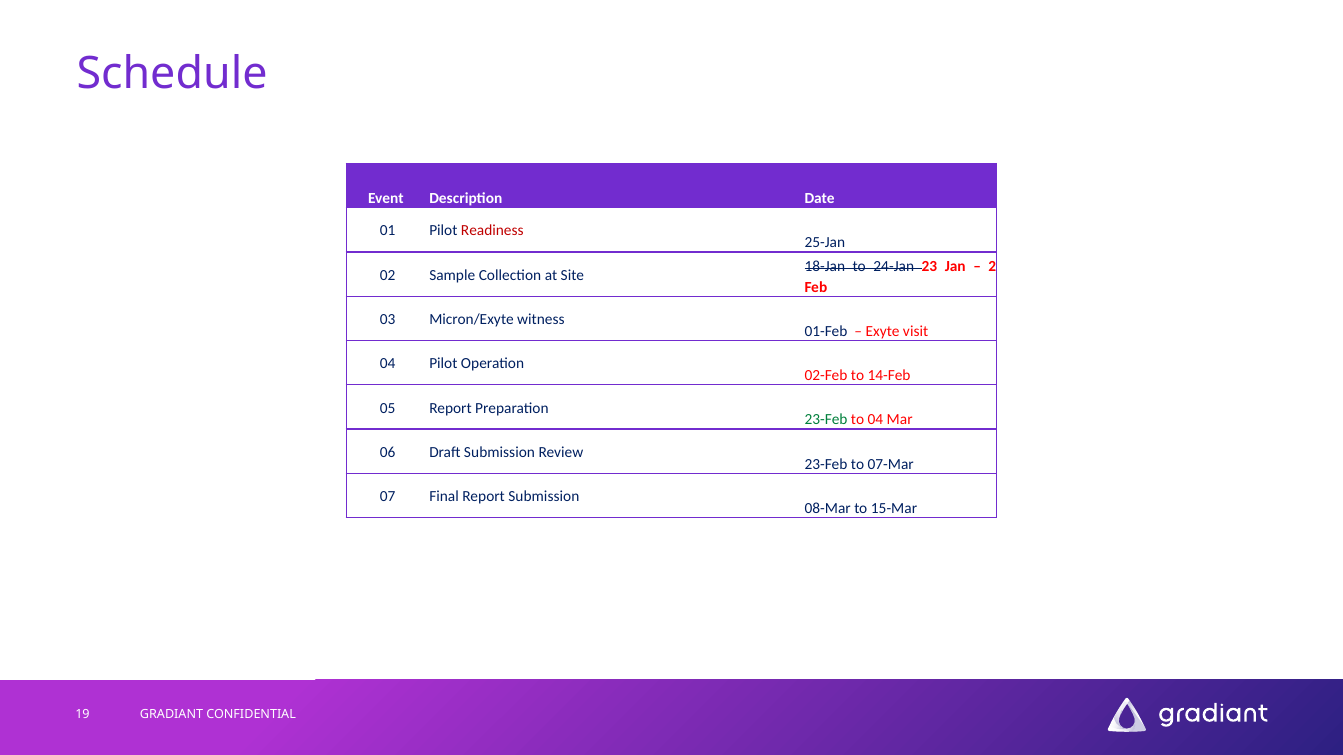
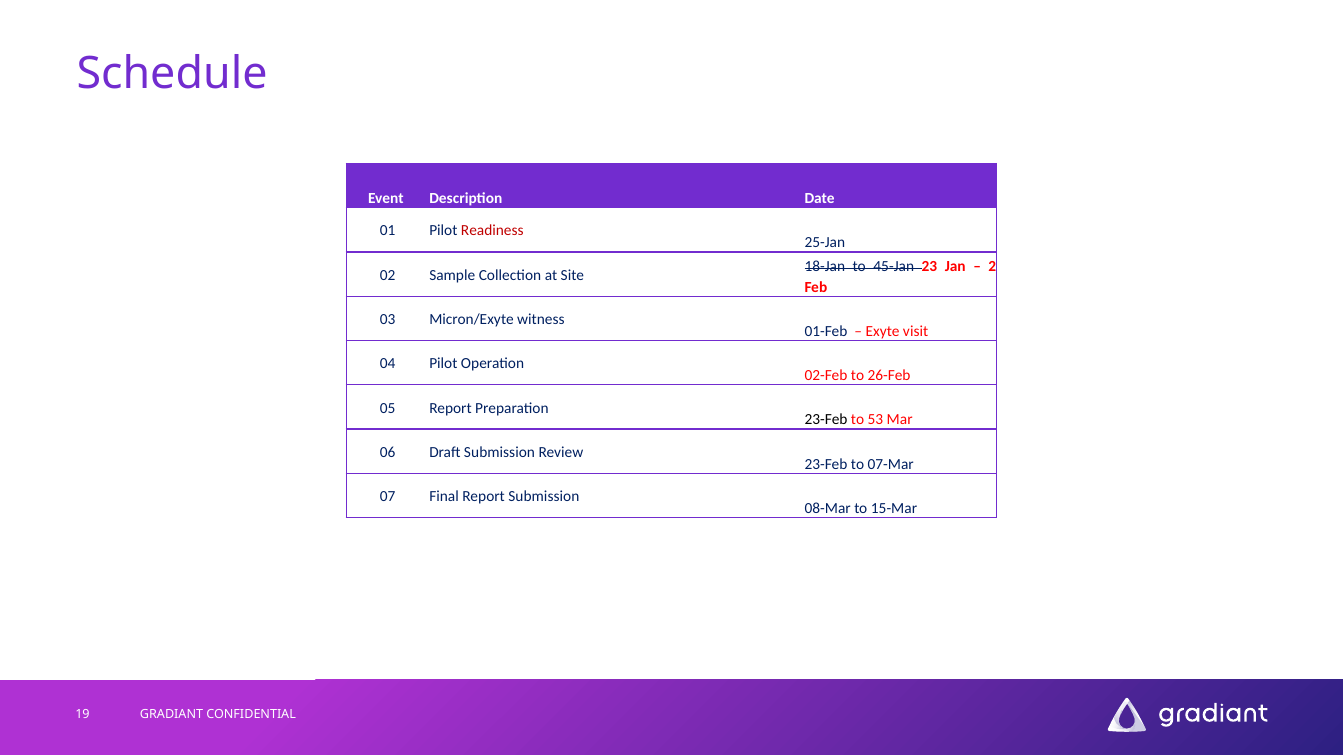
24-Jan: 24-Jan -> 45-Jan
14-Feb: 14-Feb -> 26-Feb
23-Feb at (826, 420) colour: green -> black
to 04: 04 -> 53
